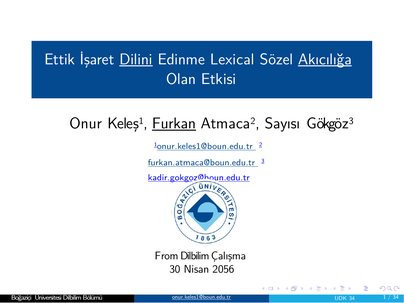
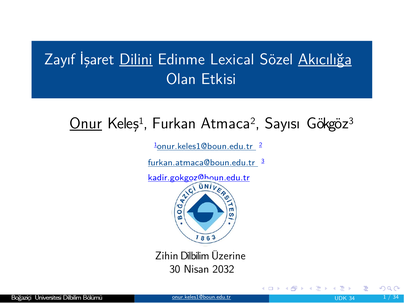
Ettik: Ettik -> Zayıf
Onur underline: none -> present
Furkan underline: present -> none
From: From -> Zihin
Çalışma: Çalışma -> Üzerine
2056: 2056 -> 2032
